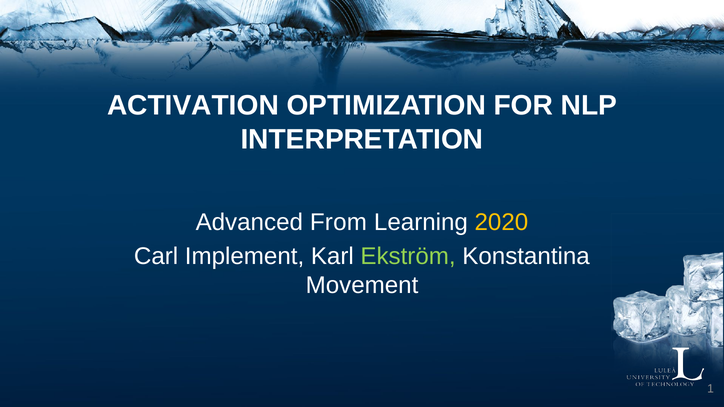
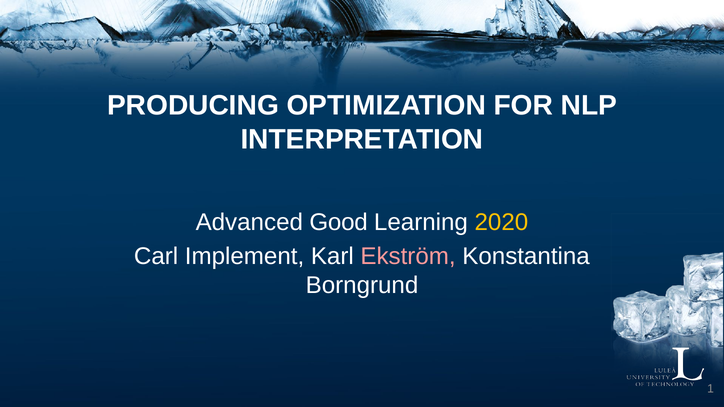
ACTIVATION: ACTIVATION -> PRODUCING
From: From -> Good
Ekström colour: light green -> pink
Movement: Movement -> Borngrund
